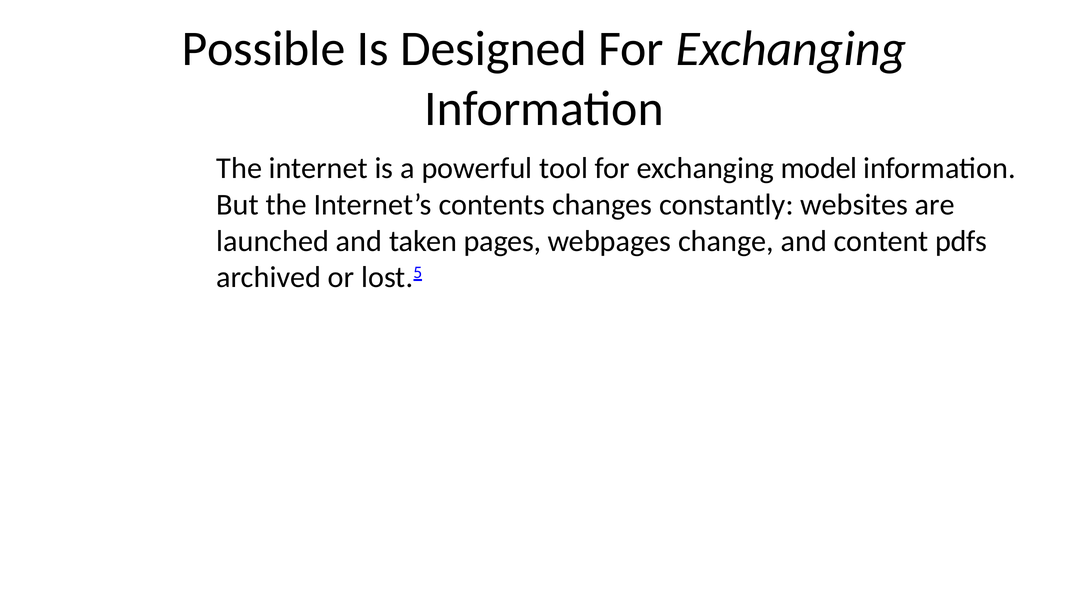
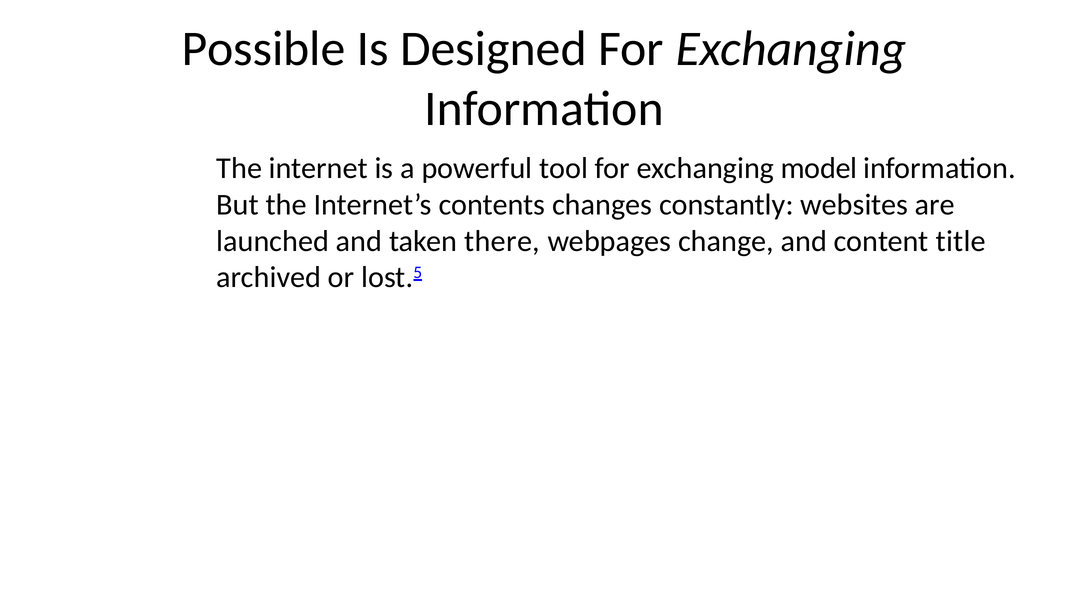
pages: pages -> there
pdfs: pdfs -> title
